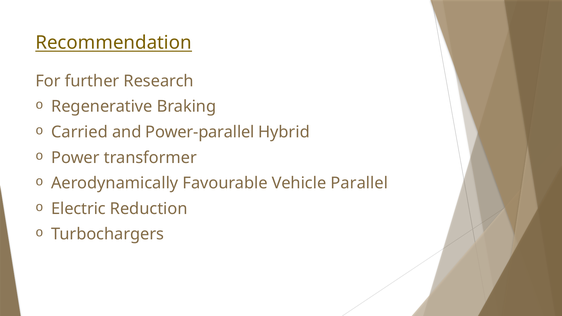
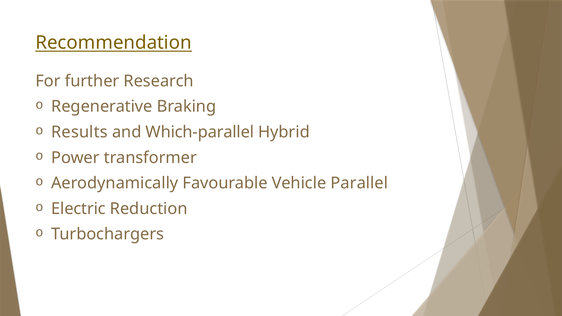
Carried: Carried -> Results
Power-parallel: Power-parallel -> Which-parallel
